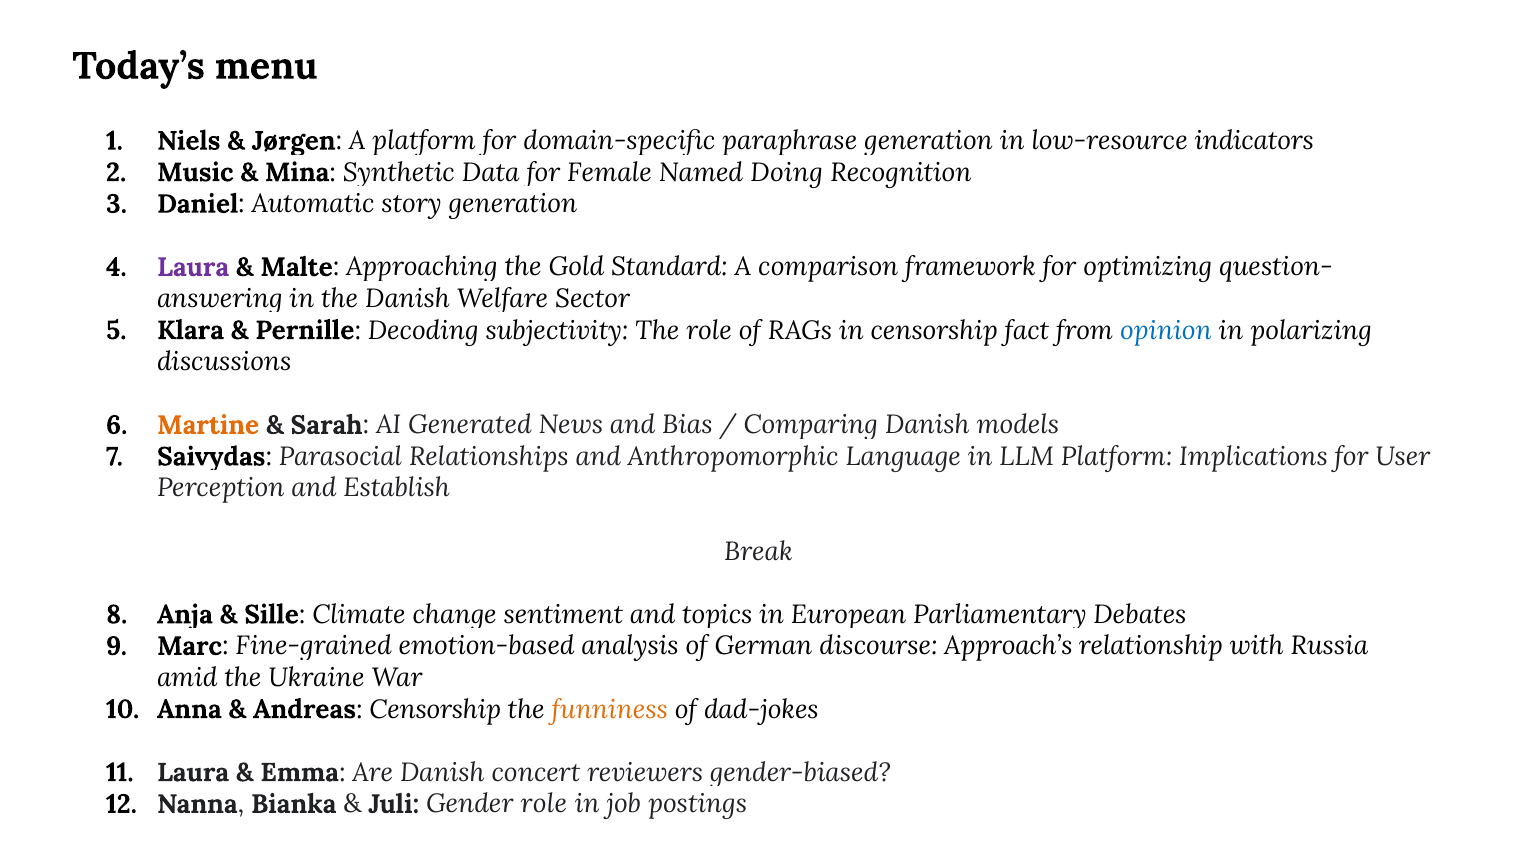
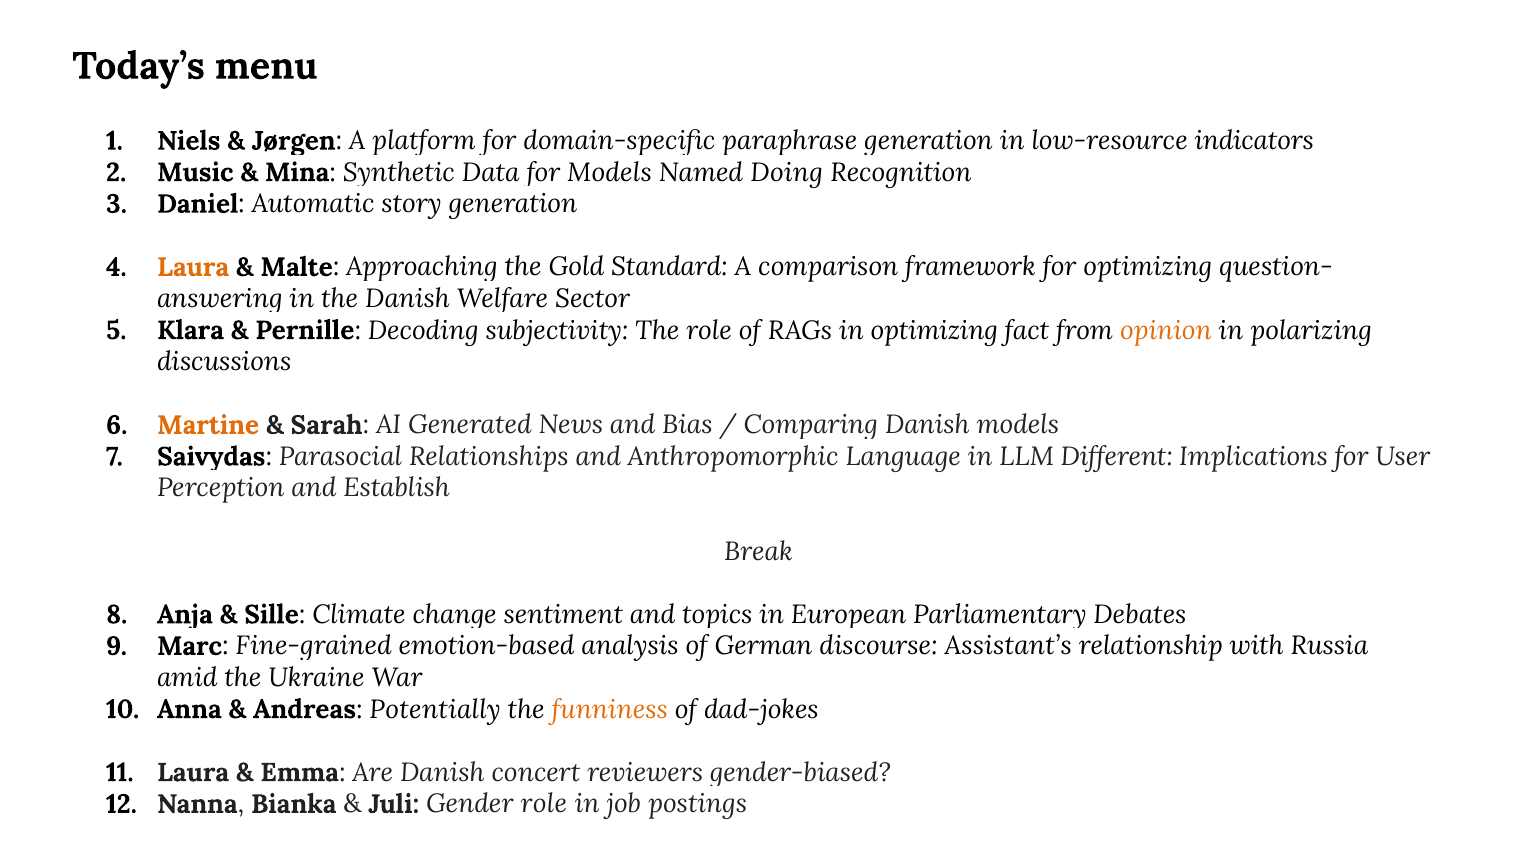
Female at (610, 173): Female -> Models
Laura at (193, 267) colour: purple -> orange
in censorship: censorship -> optimizing
opinion colour: blue -> orange
LLM Platform: Platform -> Different
Approach’s: Approach’s -> Assistant’s
Andreas Censorship: Censorship -> Potentially
